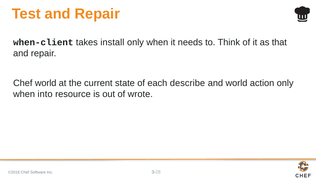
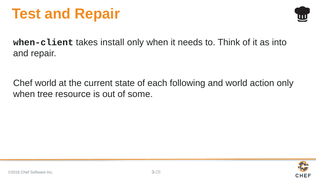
that: that -> into
describe: describe -> following
into: into -> tree
wrote: wrote -> some
